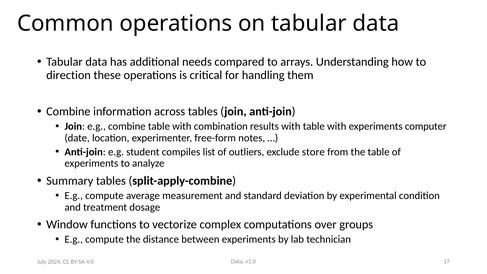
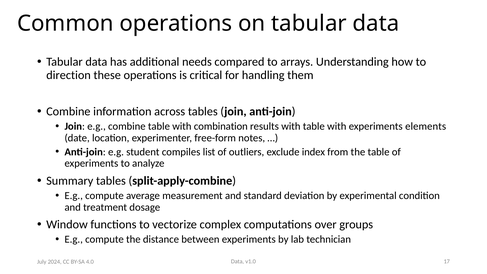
computer: computer -> elements
store: store -> index
